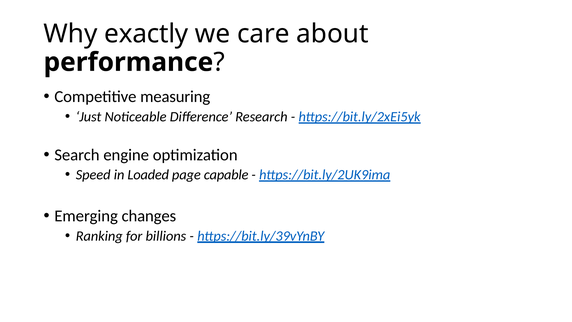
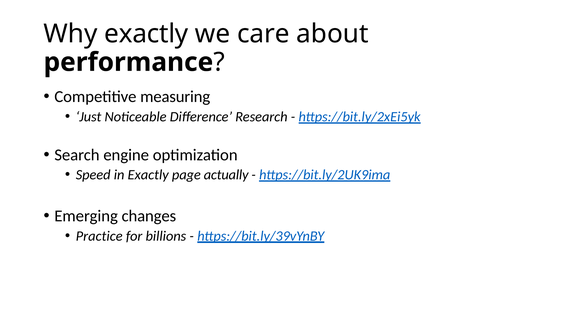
in Loaded: Loaded -> Exactly
capable: capable -> actually
Ranking: Ranking -> Practice
